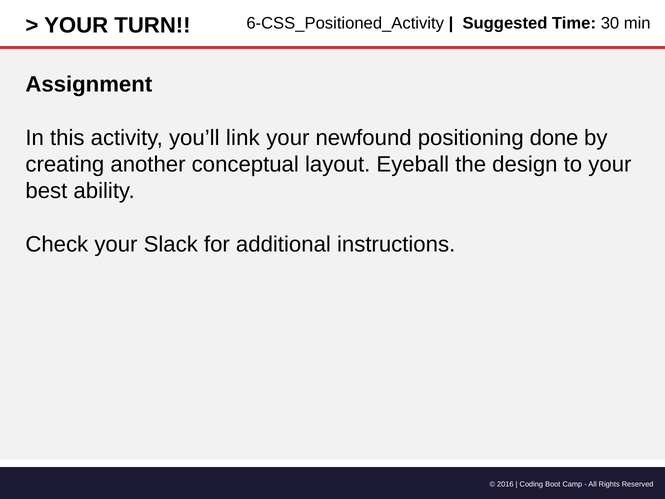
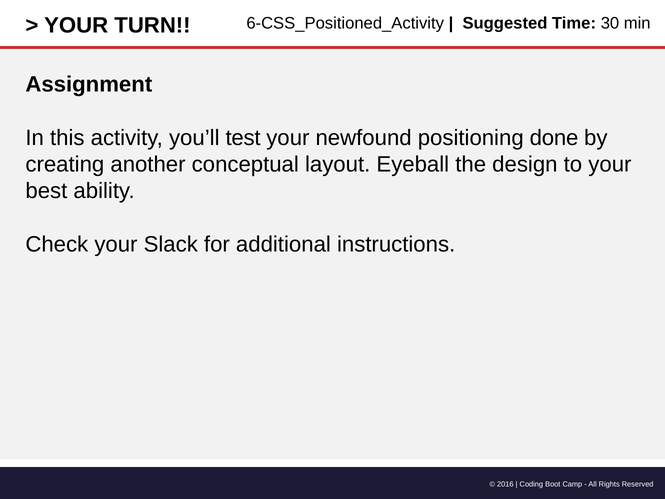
link: link -> test
